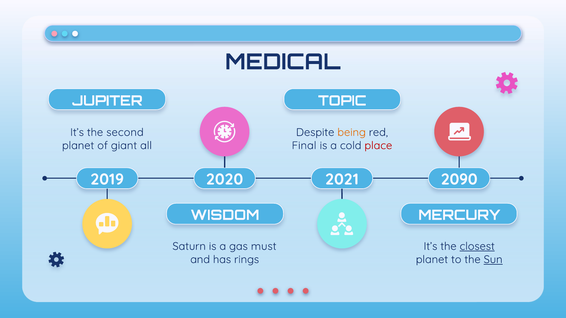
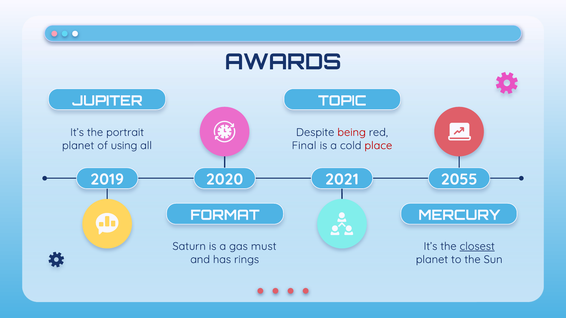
MEDICAL: MEDICAL -> AWARDS
second: second -> portrait
being colour: orange -> red
giant: giant -> using
2090: 2090 -> 2055
WISDOM: WISDOM -> FORMAT
Sun underline: present -> none
